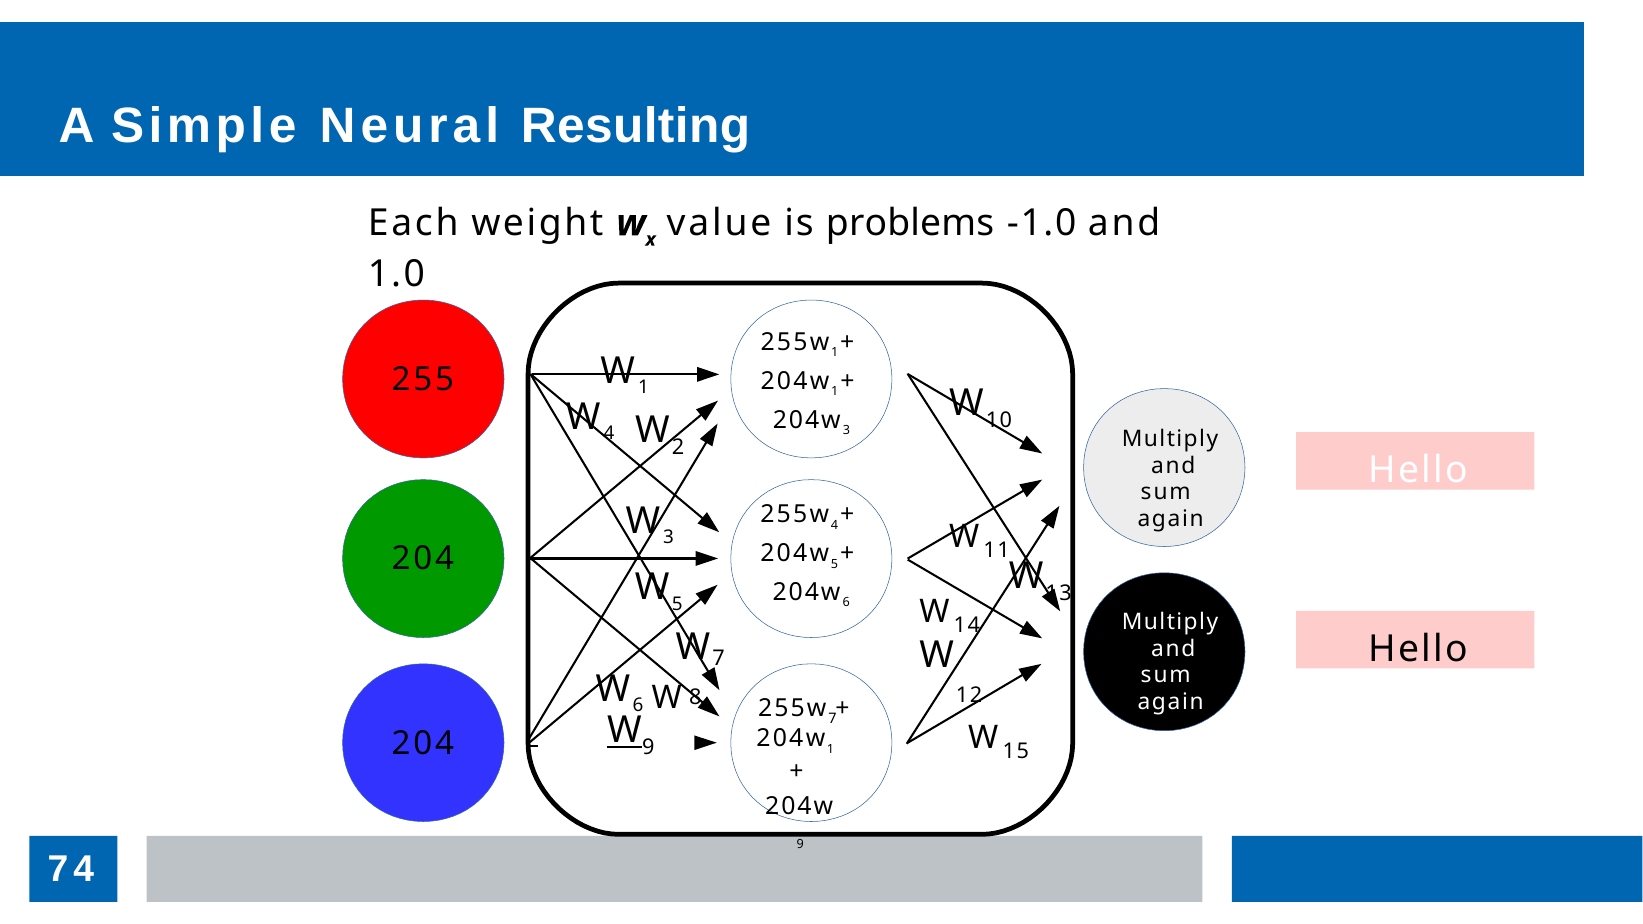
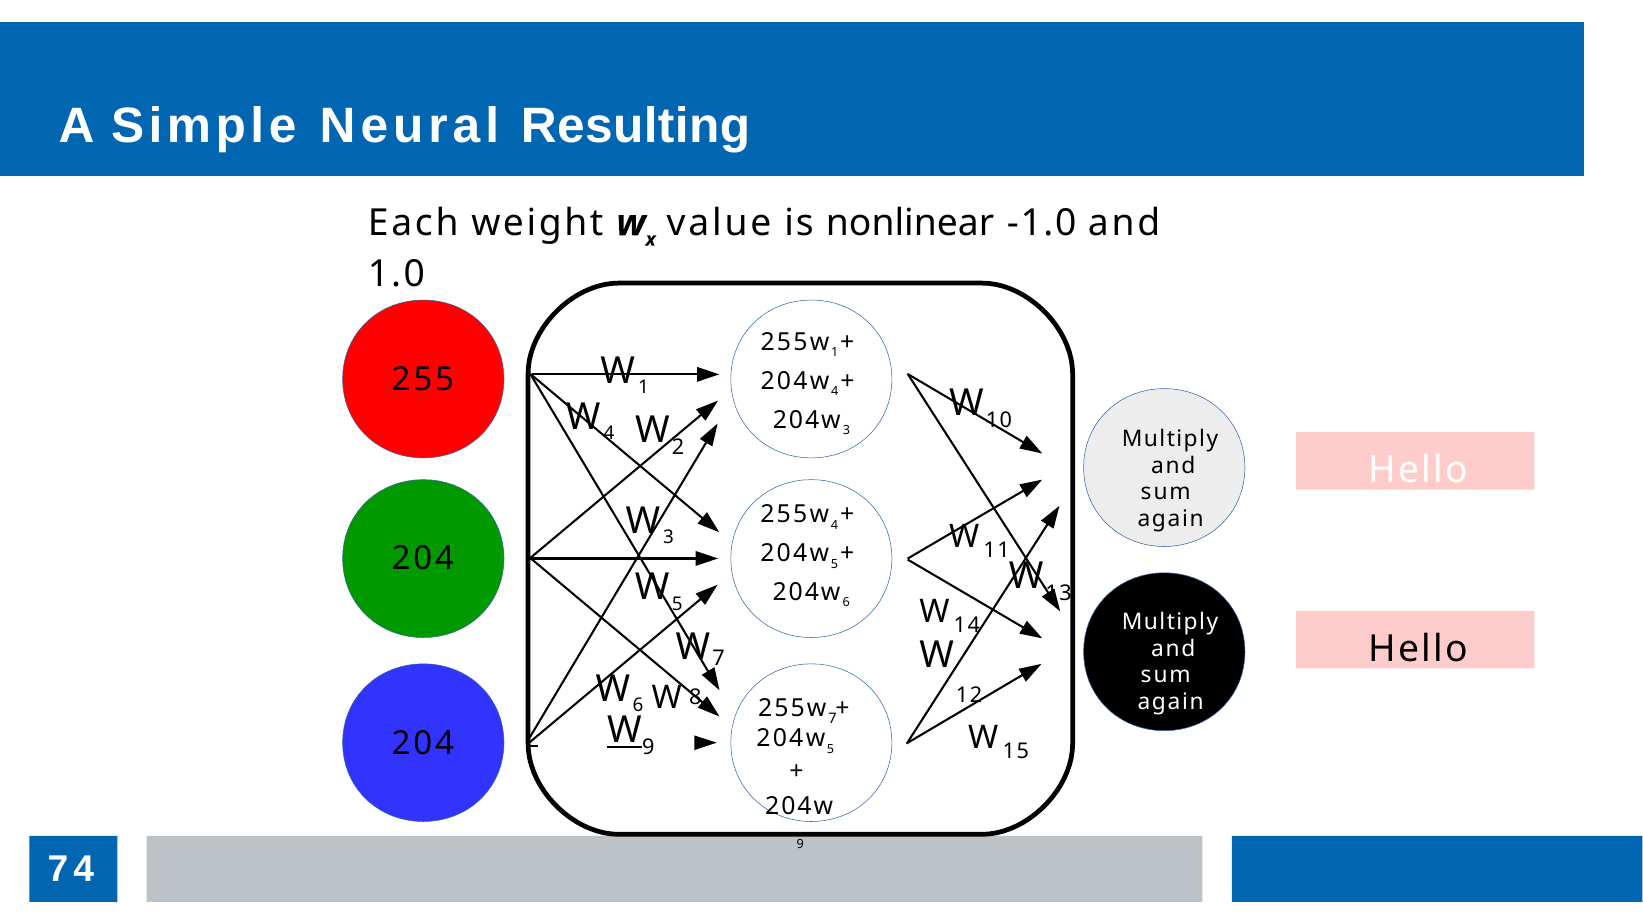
problems: problems -> nonlinear
1 at (835, 392): 1 -> 4
1 at (831, 749): 1 -> 5
